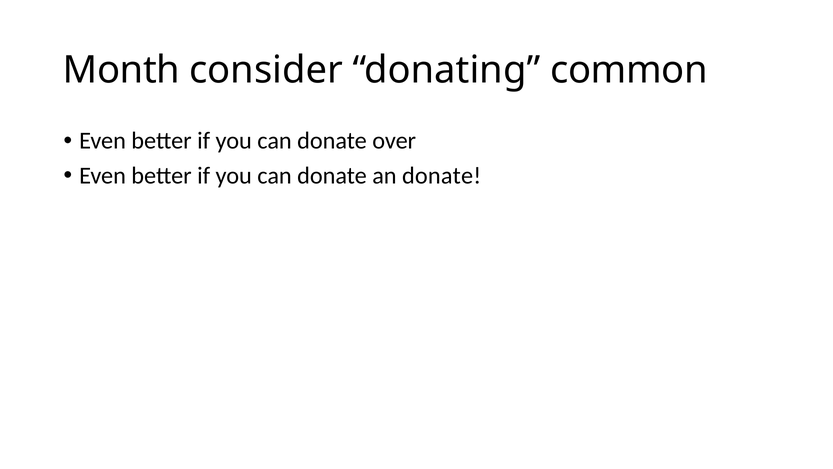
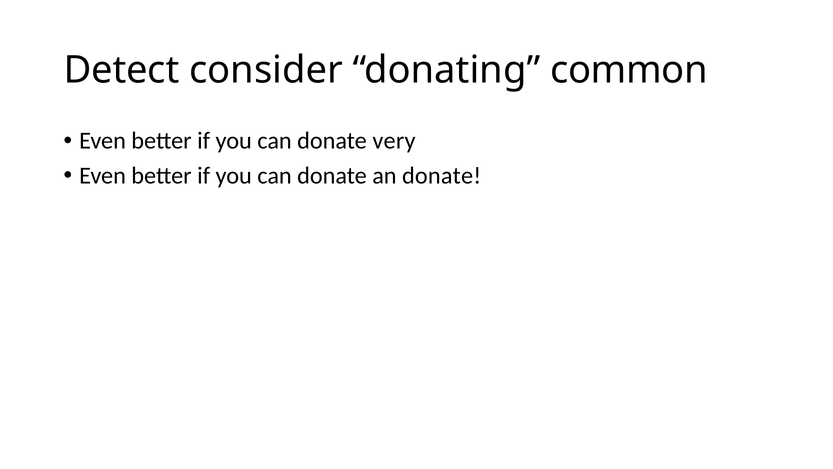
Month: Month -> Detect
over: over -> very
